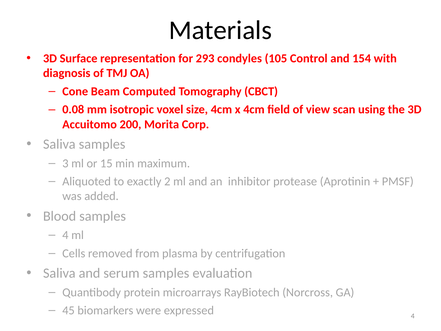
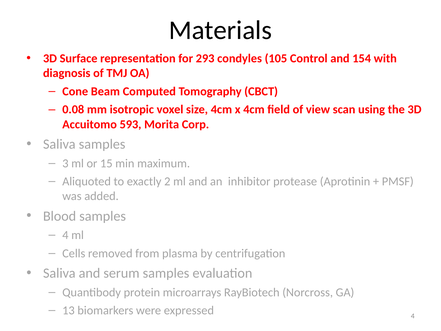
200: 200 -> 593
45: 45 -> 13
